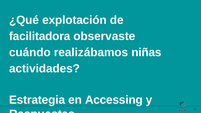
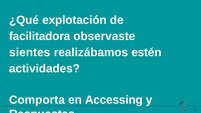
cuándo: cuándo -> sientes
niñas: niñas -> estén
Estrategia: Estrategia -> Comporta
